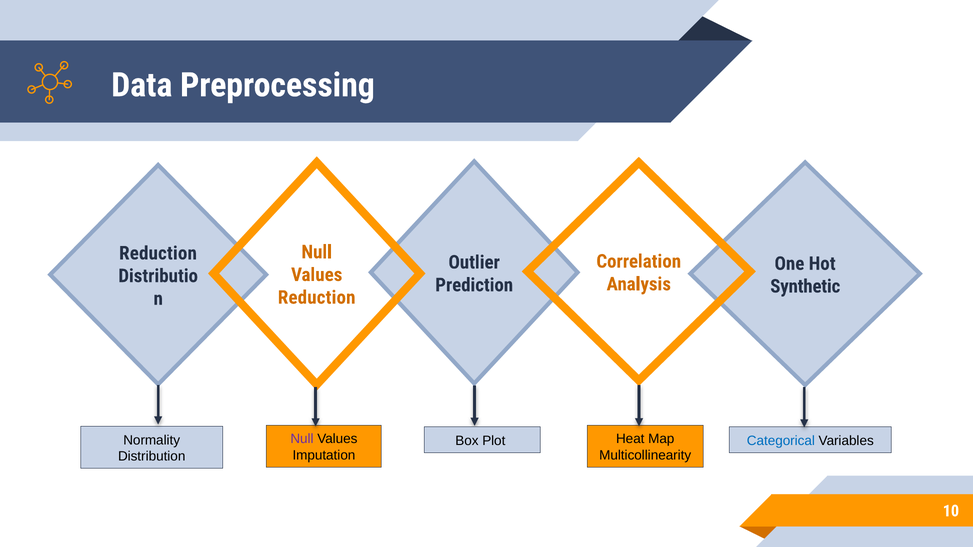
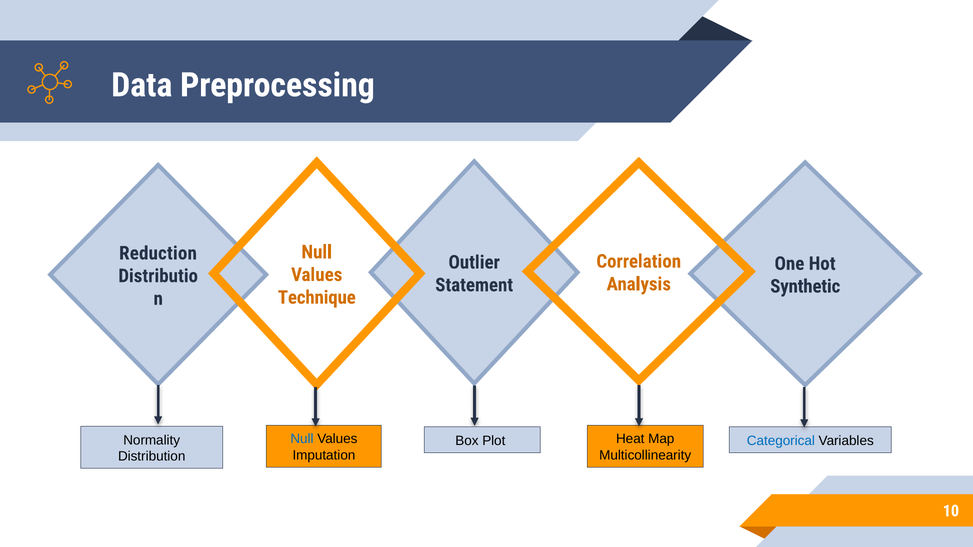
Prediction: Prediction -> Statement
Reduction at (317, 298): Reduction -> Technique
Null at (302, 439) colour: purple -> blue
